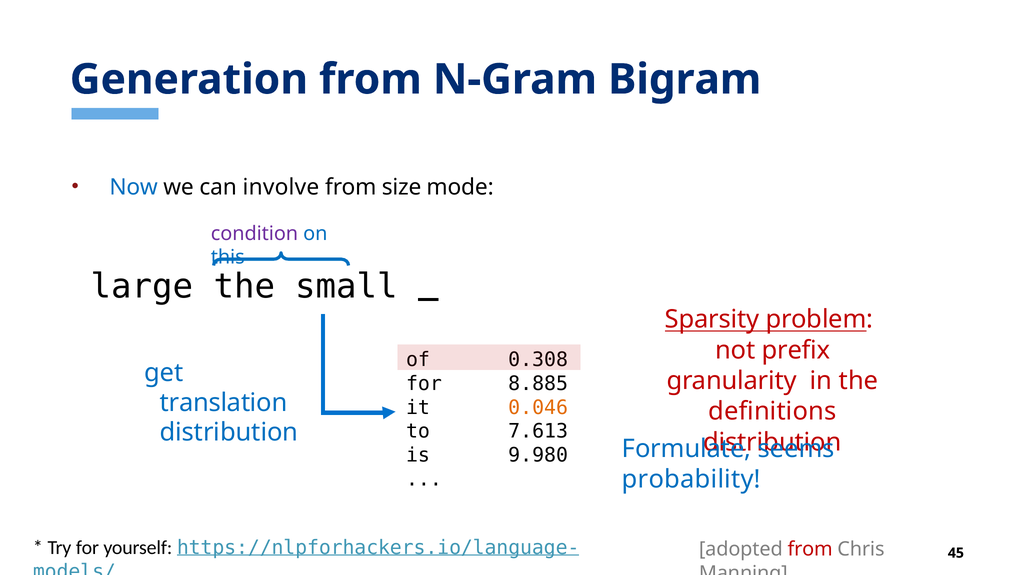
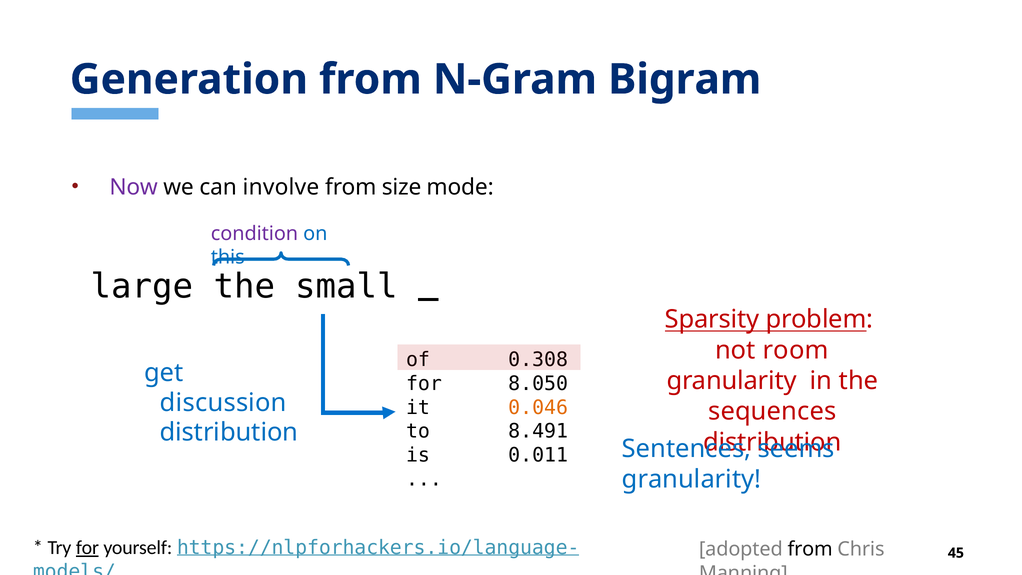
Now colour: blue -> purple
prefix: prefix -> room
8.885: 8.885 -> 8.050
translation: translation -> discussion
definitions: definitions -> sequences
7.613: 7.613 -> 8.491
Formulate: Formulate -> Sentences
9.980: 9.980 -> 0.011
probability at (691, 479): probability -> granularity
for at (87, 548) underline: none -> present
from at (810, 549) colour: red -> black
